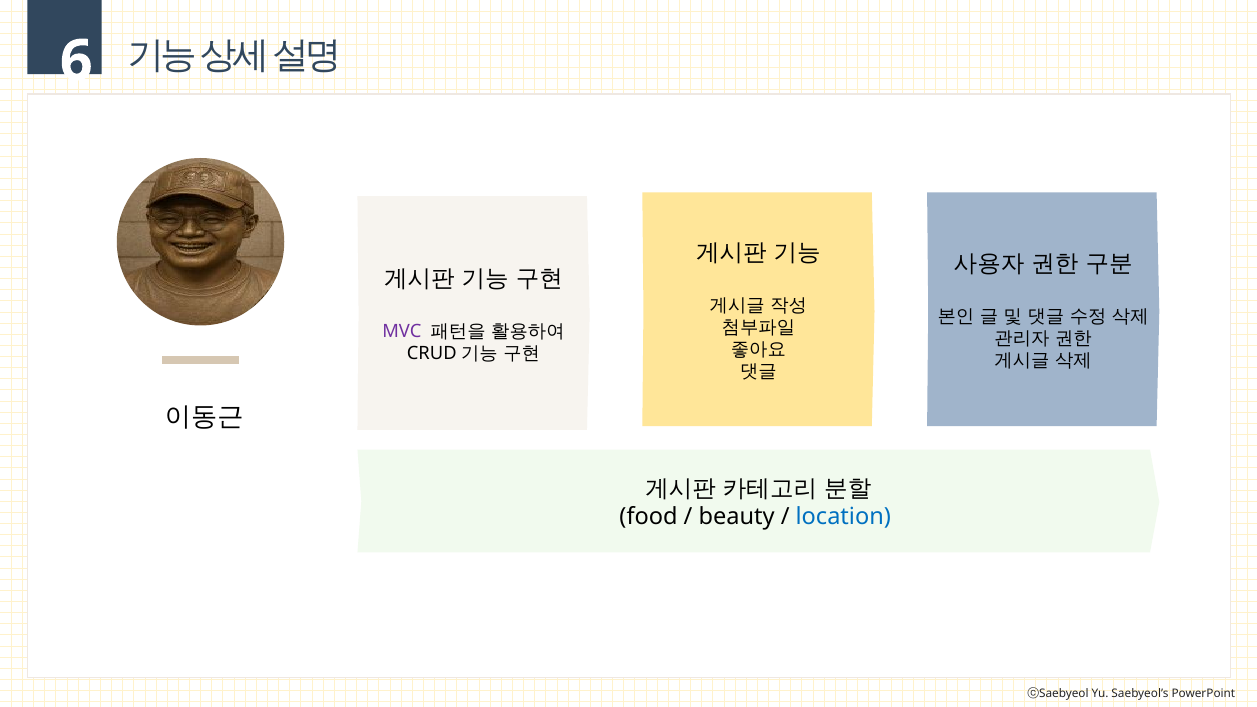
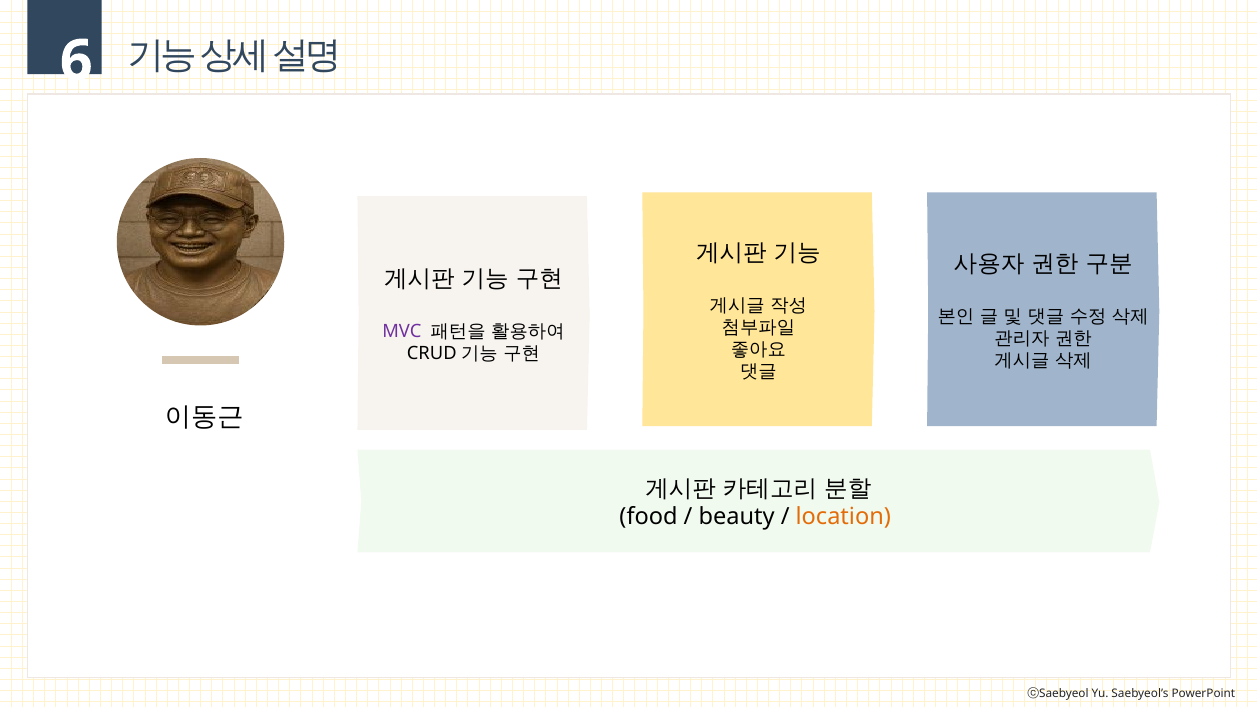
location colour: blue -> orange
